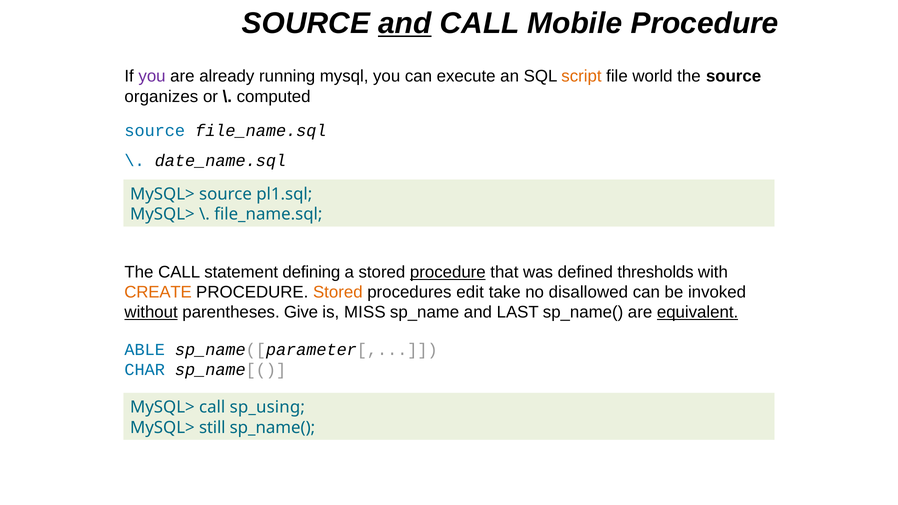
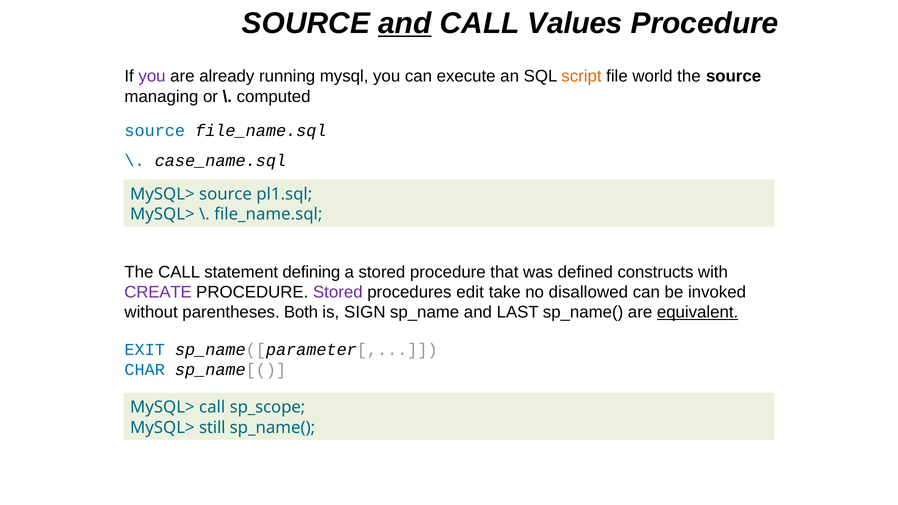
Mobile: Mobile -> Values
organizes: organizes -> managing
date_name.sql: date_name.sql -> case_name.sql
procedure at (448, 272) underline: present -> none
thresholds: thresholds -> constructs
CREATE colour: orange -> purple
Stored at (338, 292) colour: orange -> purple
without underline: present -> none
Give: Give -> Both
MISS: MISS -> SIGN
ABLE: ABLE -> EXIT
sp_using: sp_using -> sp_scope
